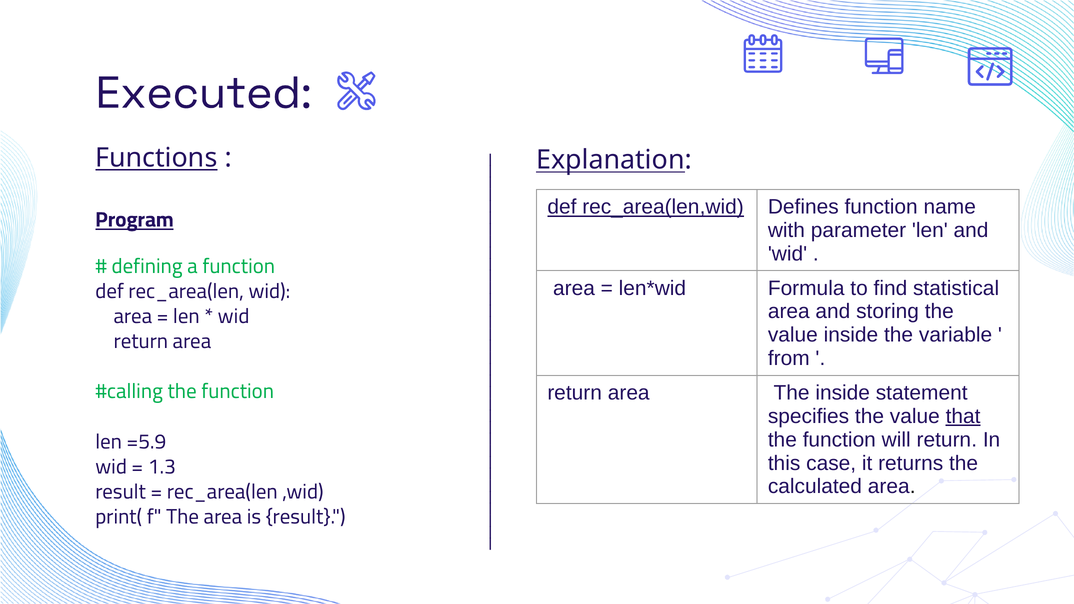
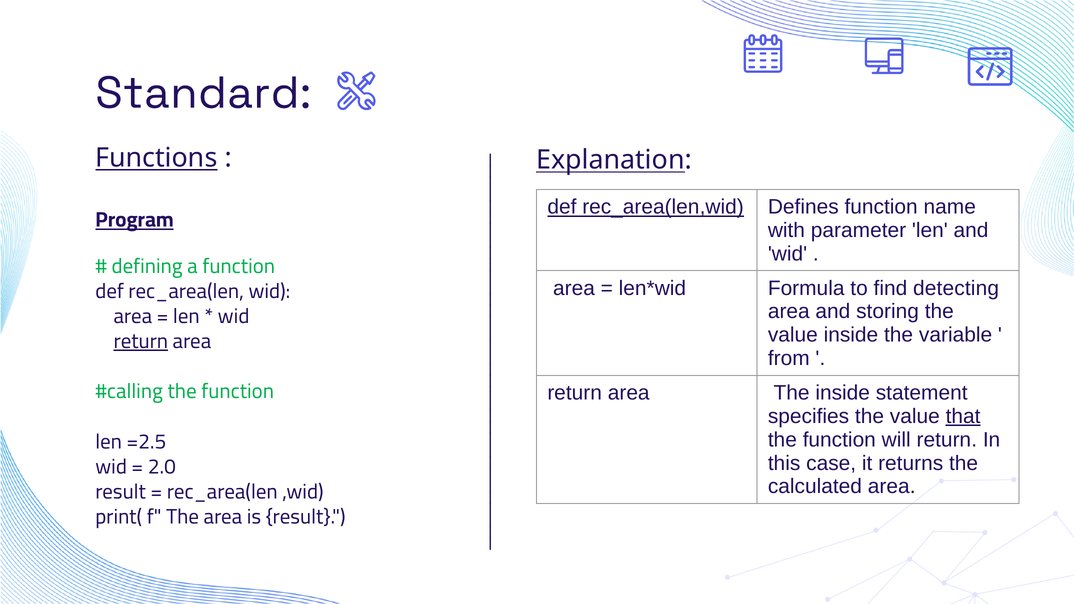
Executed: Executed -> Standard
statistical: statistical -> detecting
return at (141, 341) underline: none -> present
=5.9: =5.9 -> =2.5
1.3: 1.3 -> 2.0
